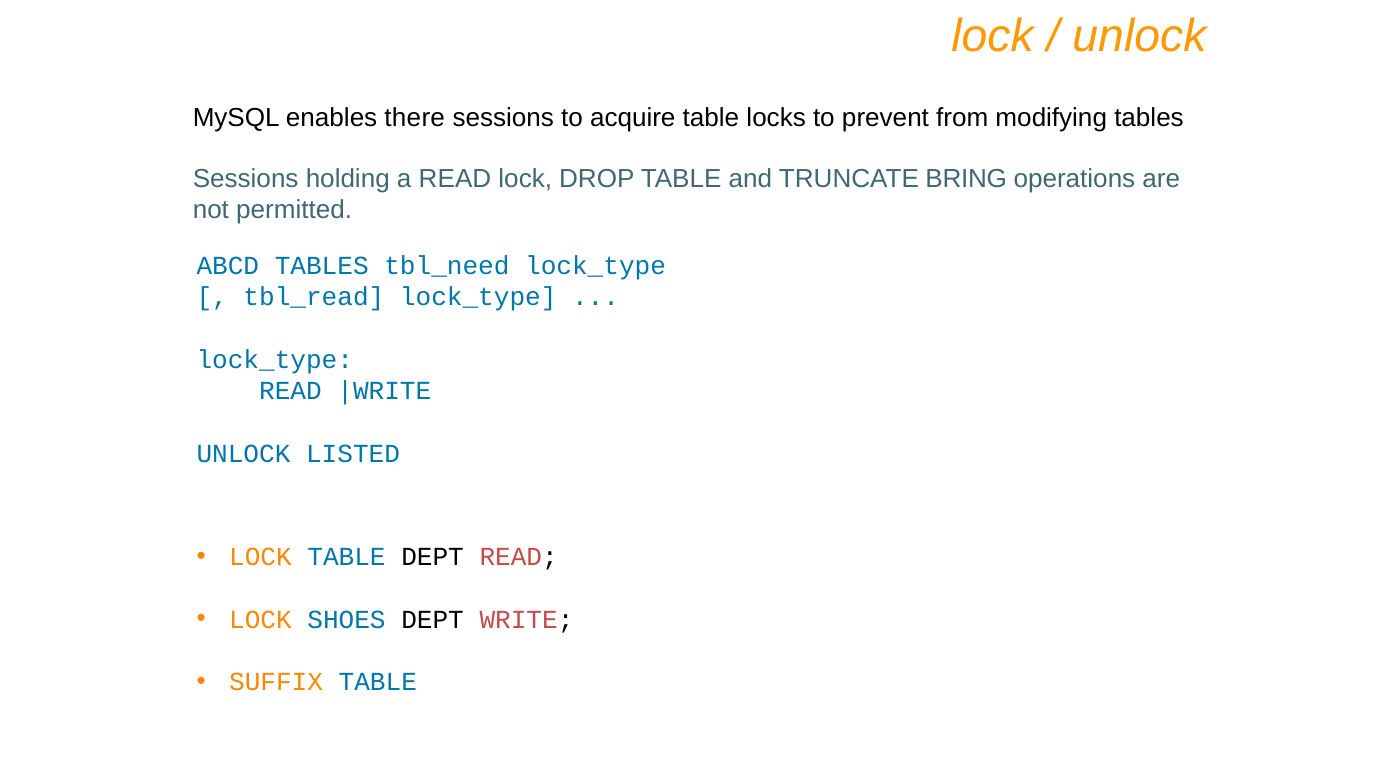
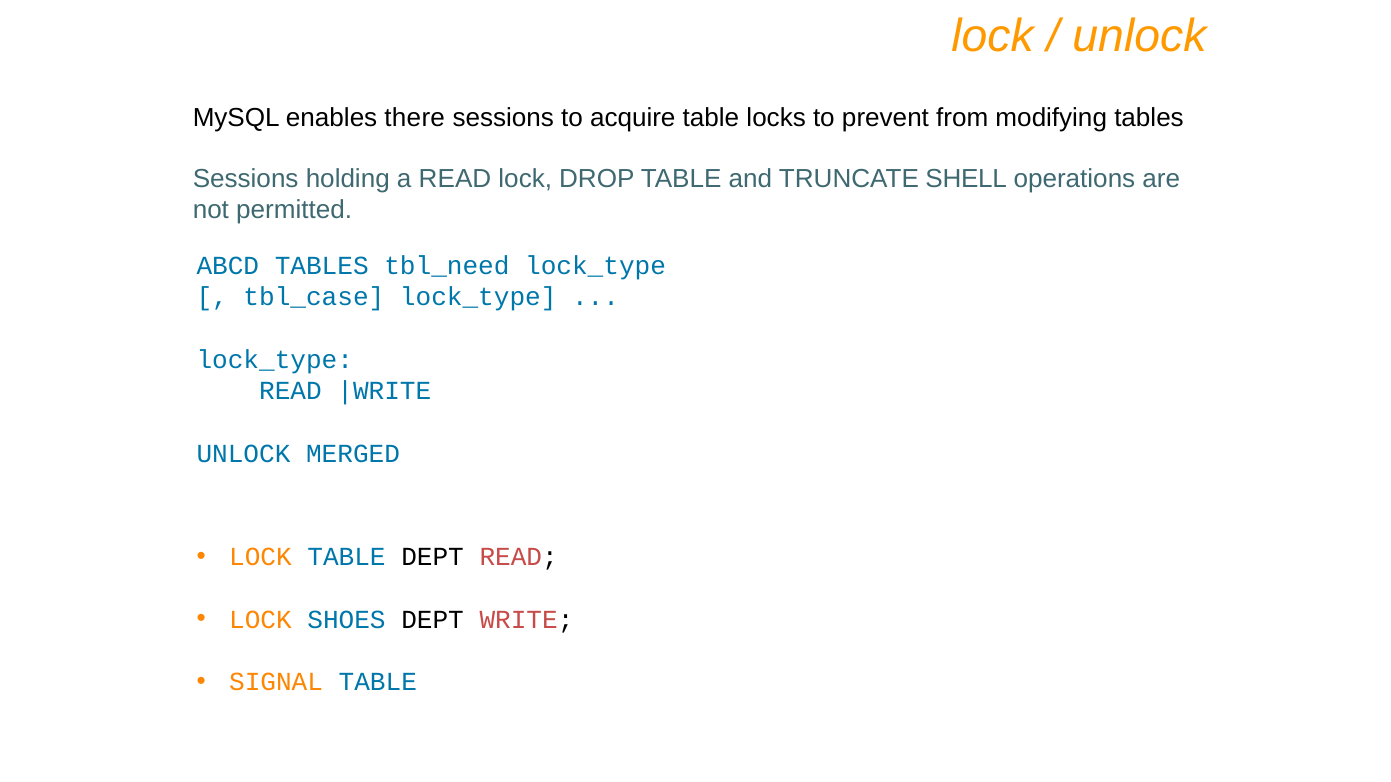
BRING: BRING -> SHELL
tbl_read: tbl_read -> tbl_case
LISTED: LISTED -> MERGED
SUFFIX: SUFFIX -> SIGNAL
